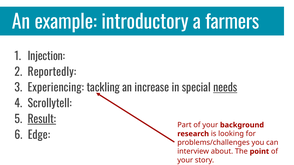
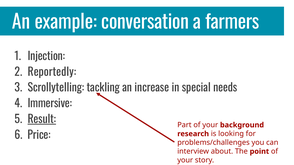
introductory: introductory -> conversation
Experiencing: Experiencing -> Scrollytelling
needs underline: present -> none
Scrollytell: Scrollytell -> Immersive
Edge: Edge -> Price
